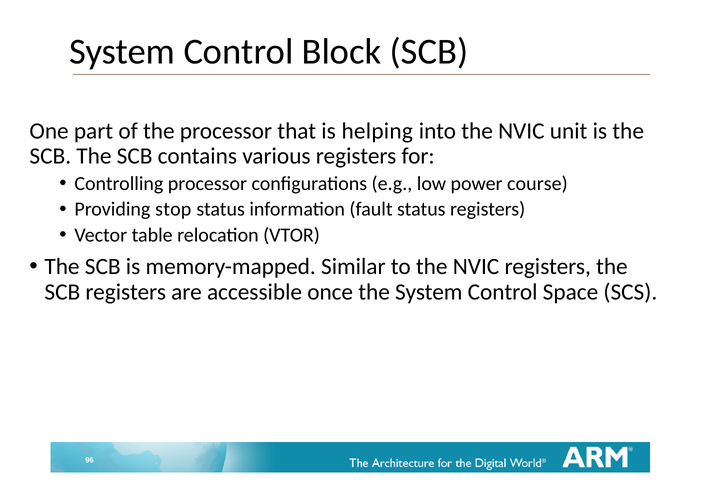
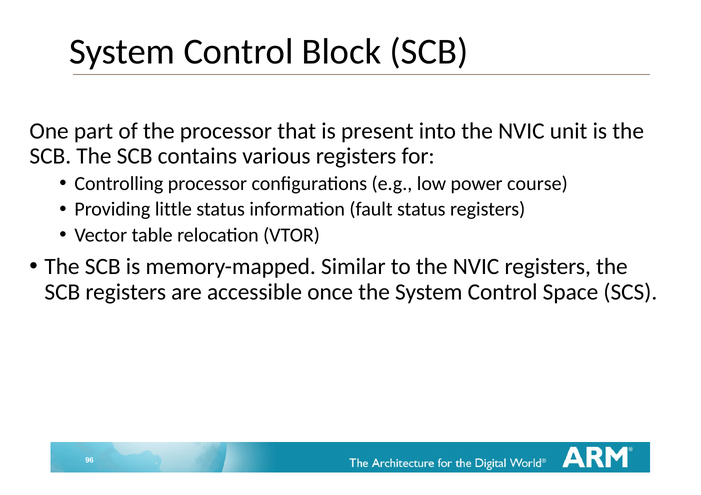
helping: helping -> present
stop: stop -> little
